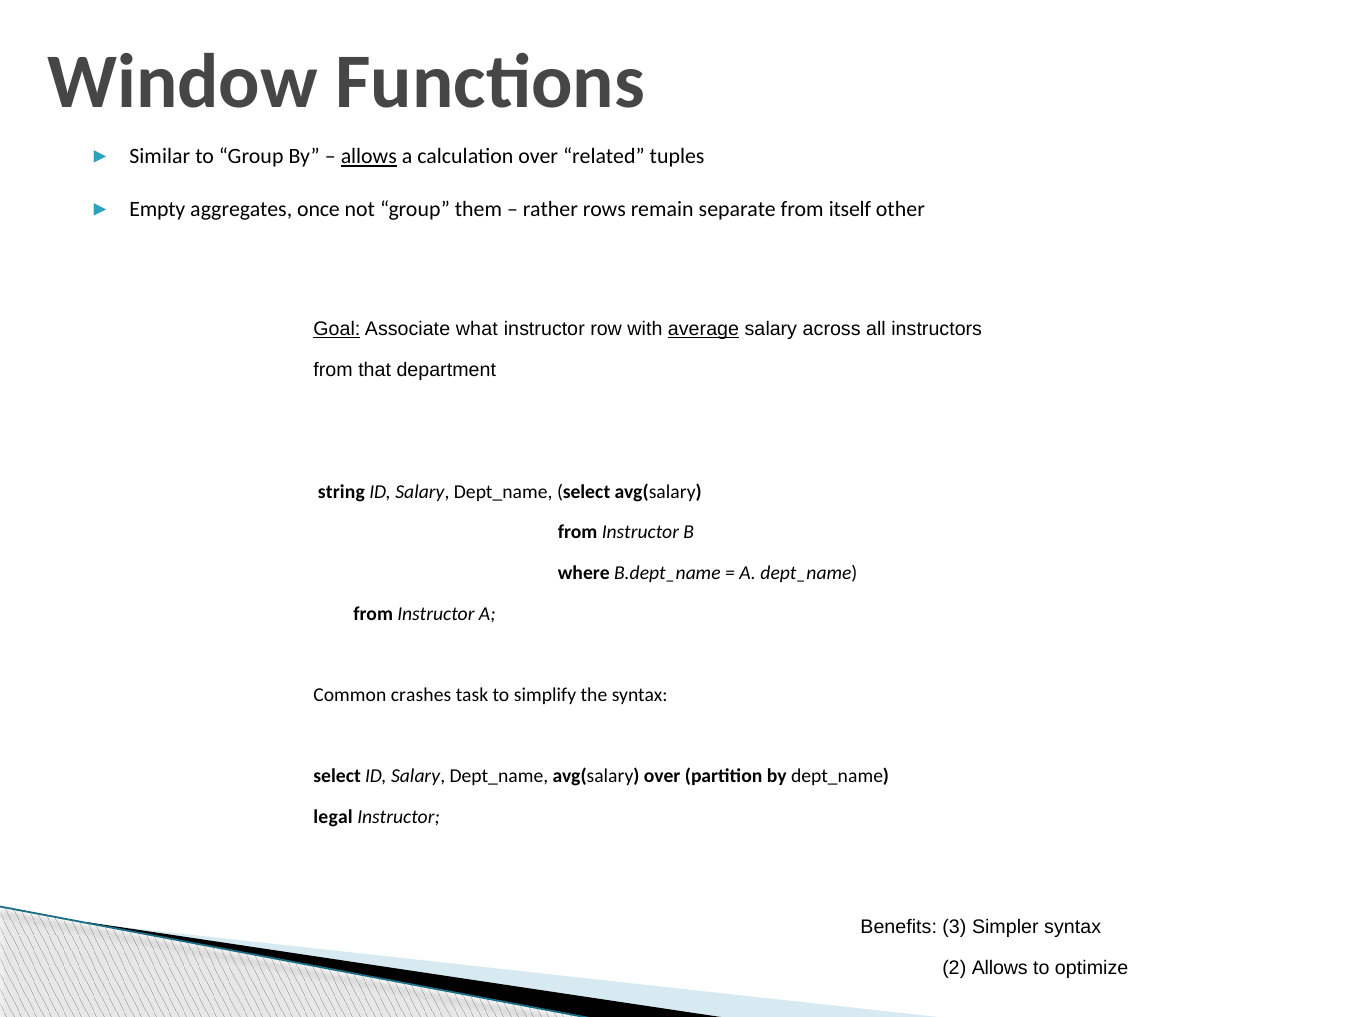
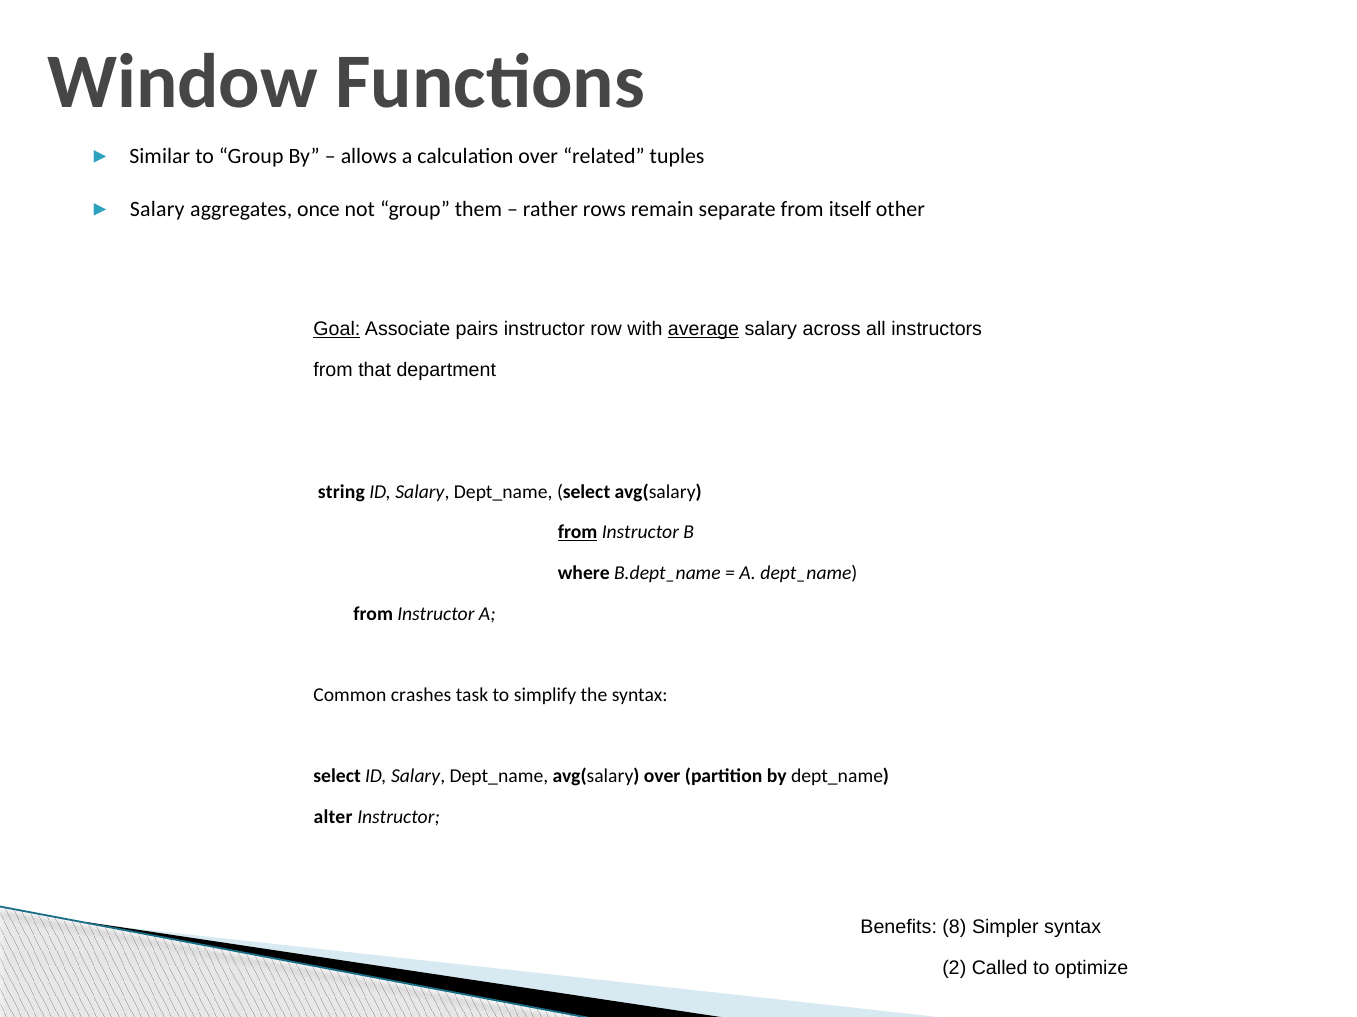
allows at (369, 157) underline: present -> none
Empty at (157, 209): Empty -> Salary
what: what -> pairs
from at (578, 533) underline: none -> present
legal: legal -> alter
3: 3 -> 8
2 Allows: Allows -> Called
